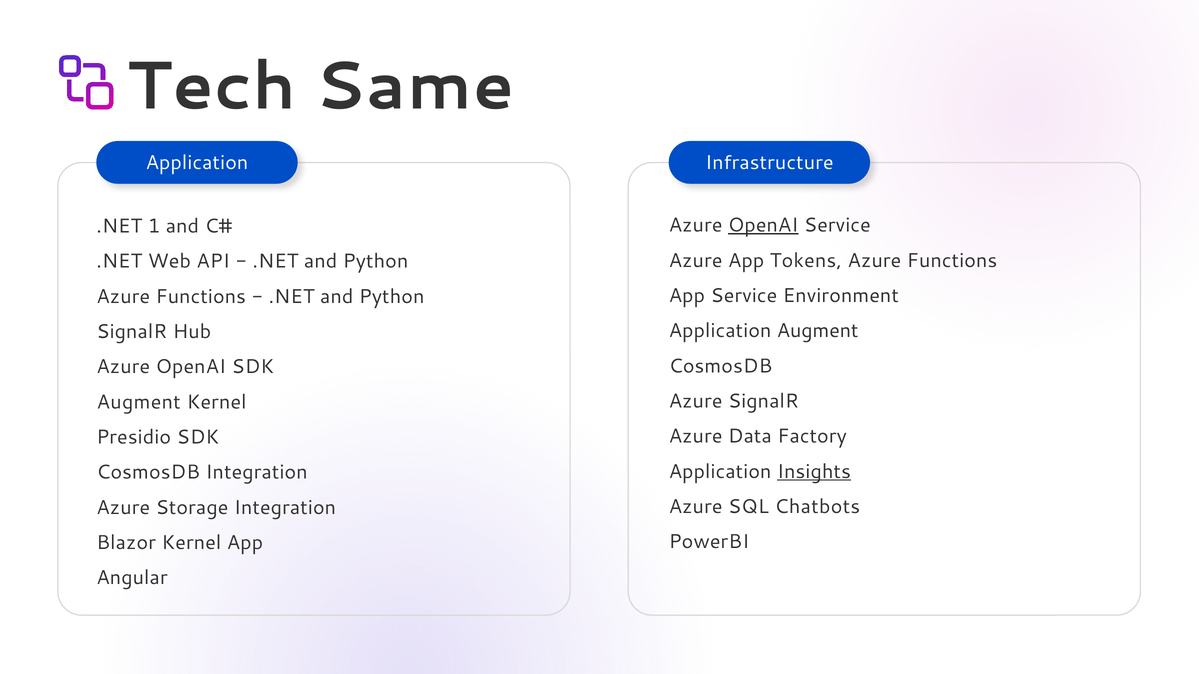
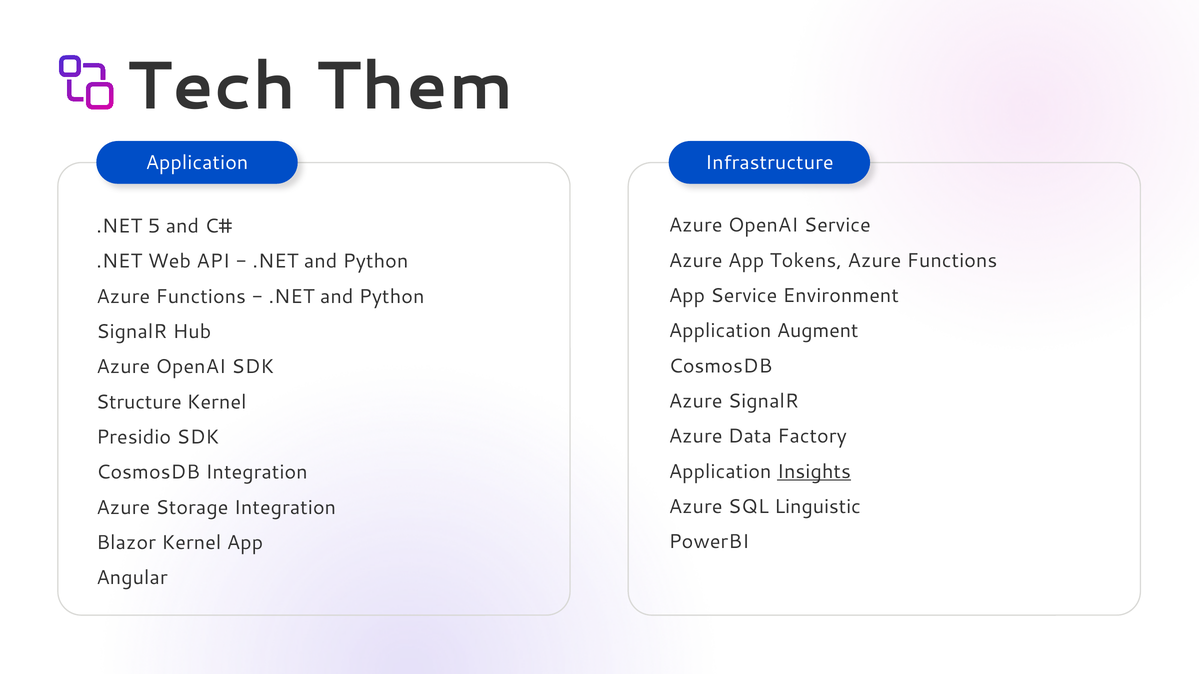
Same: Same -> Them
OpenAI at (763, 225) underline: present -> none
1: 1 -> 5
Augment at (139, 402): Augment -> Structure
Chatbots: Chatbots -> Linguistic
